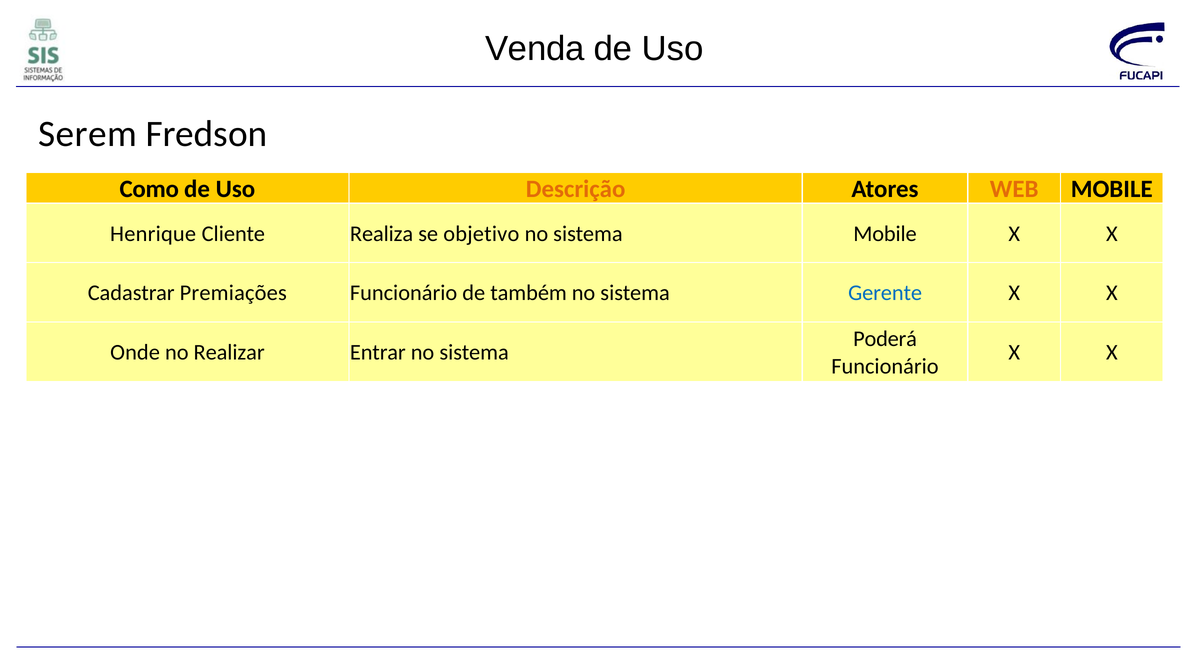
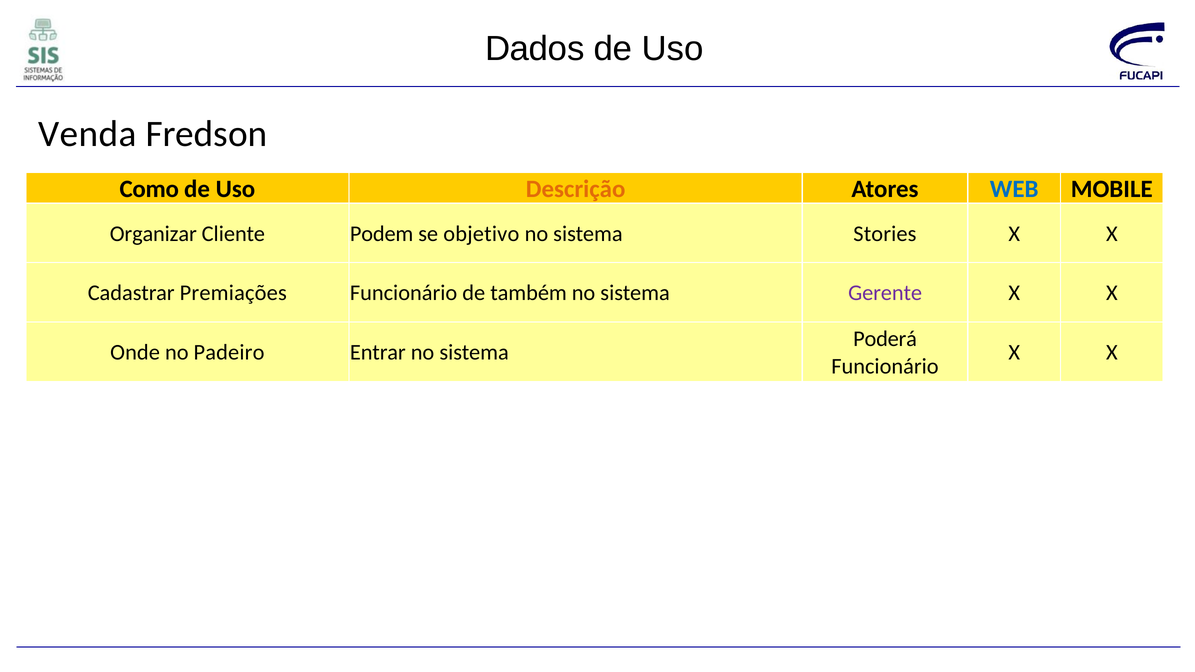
Venda: Venda -> Dados
Serem: Serem -> Venda
WEB colour: orange -> blue
Henrique: Henrique -> Organizar
Realiza: Realiza -> Podem
sistema Mobile: Mobile -> Stories
Gerente colour: blue -> purple
Realizar: Realizar -> Padeiro
